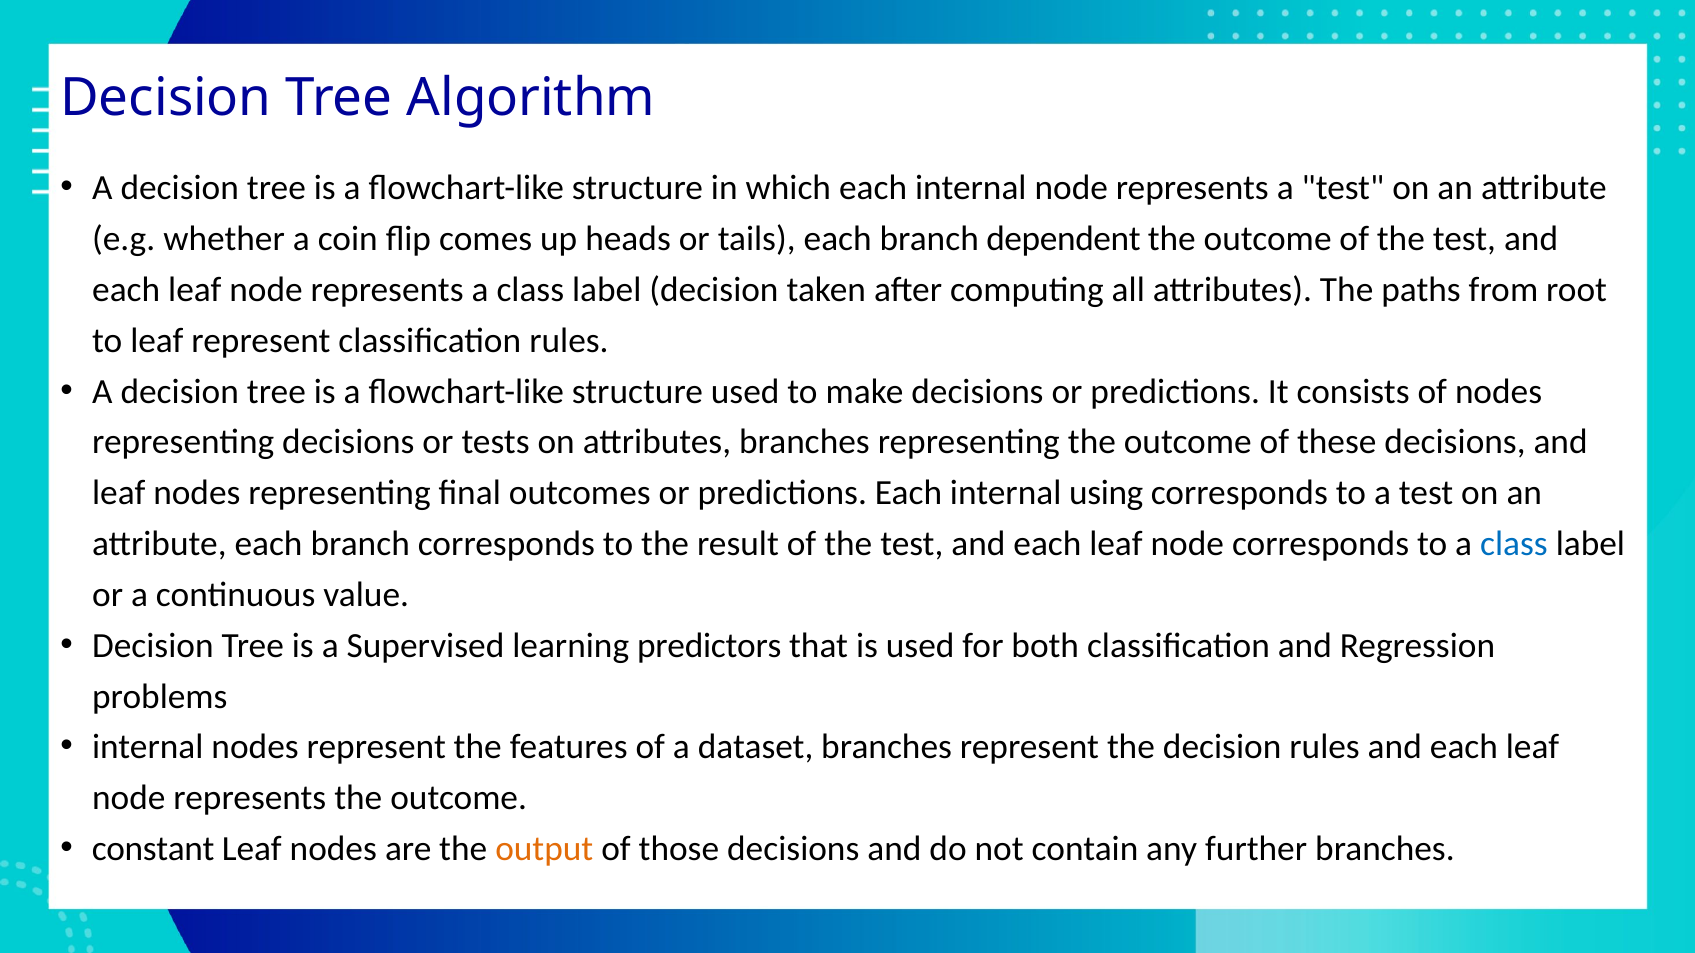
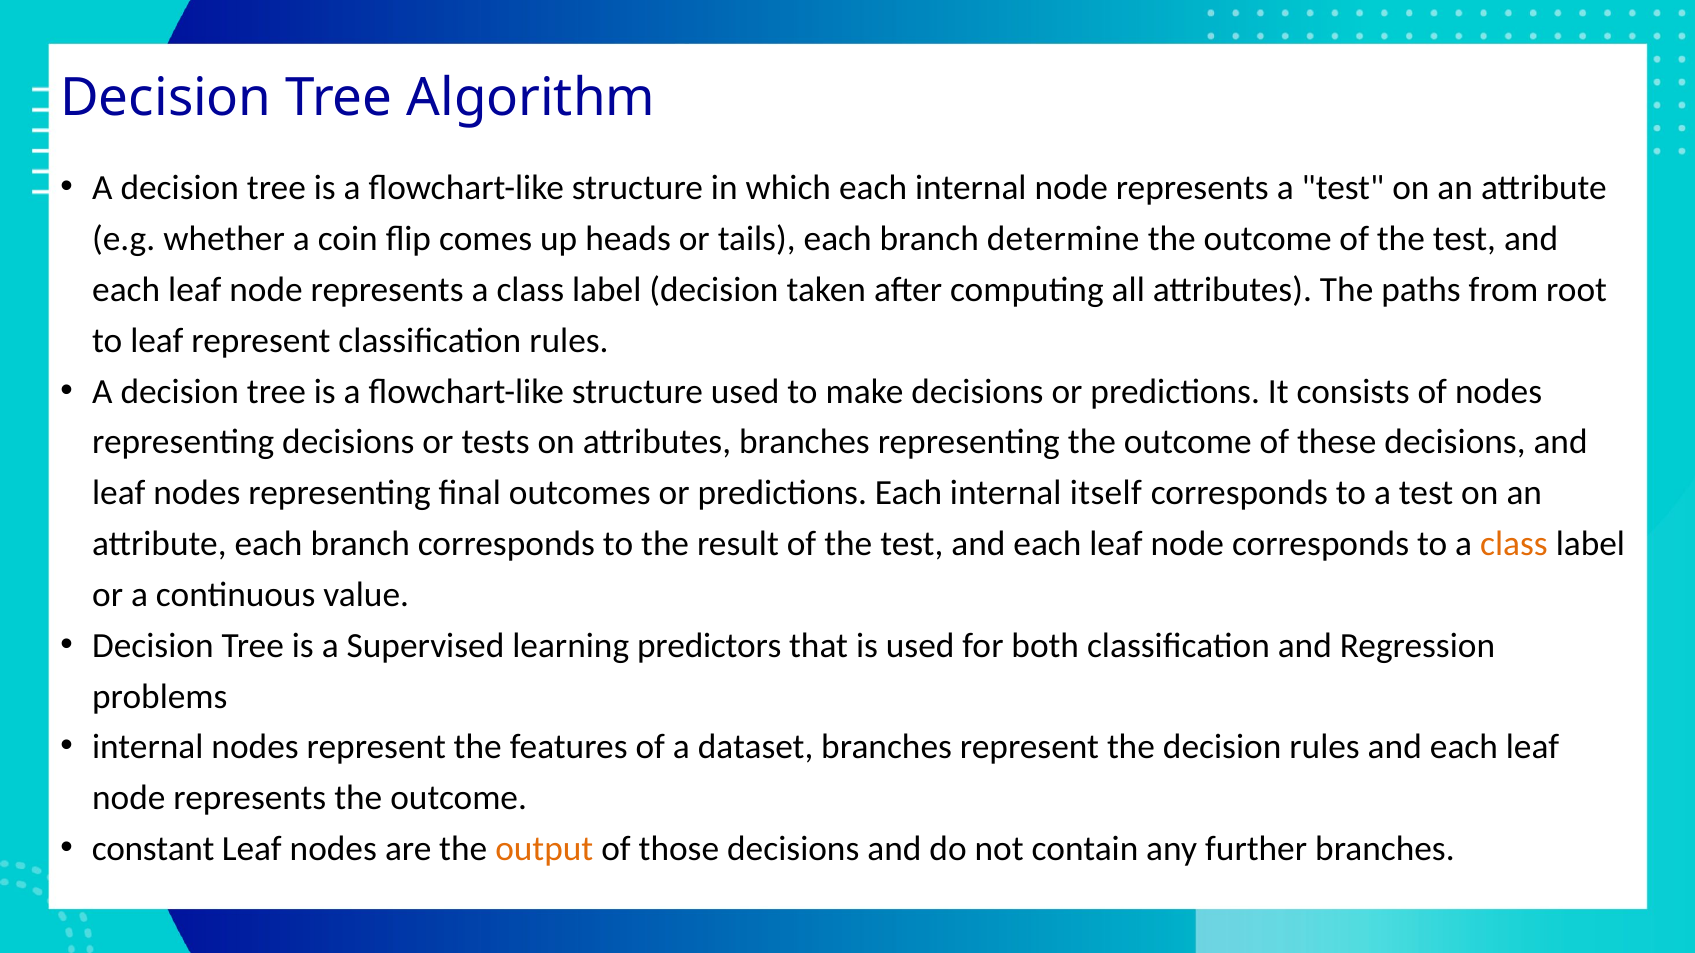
dependent: dependent -> determine
using: using -> itself
class at (1514, 544) colour: blue -> orange
